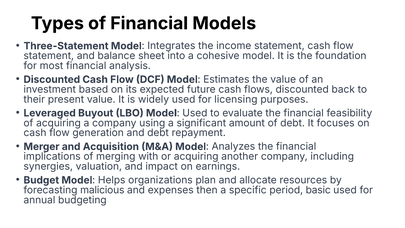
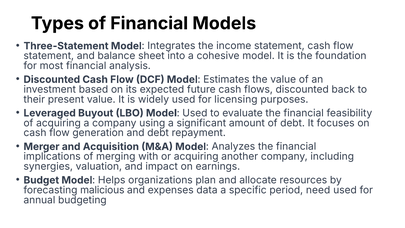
then: then -> data
basic: basic -> need
